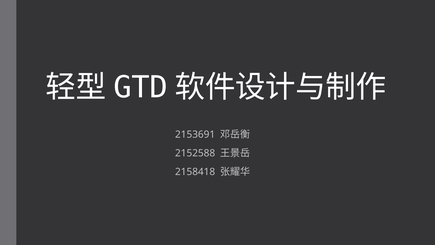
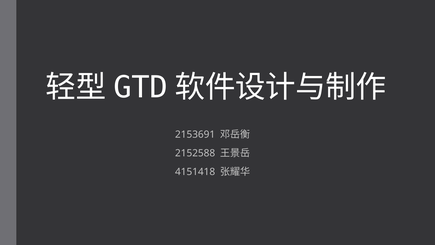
2158418: 2158418 -> 4151418
